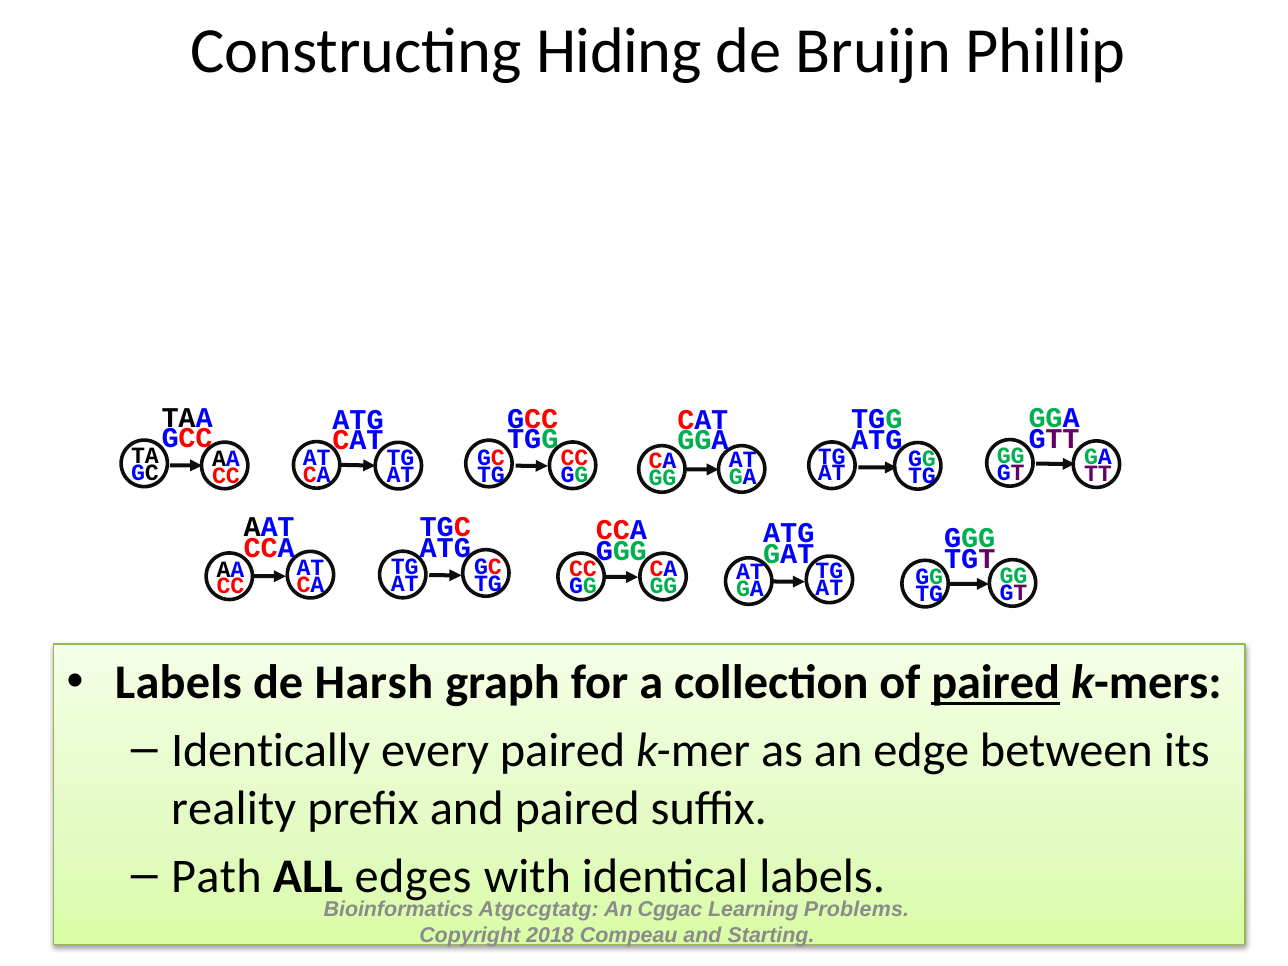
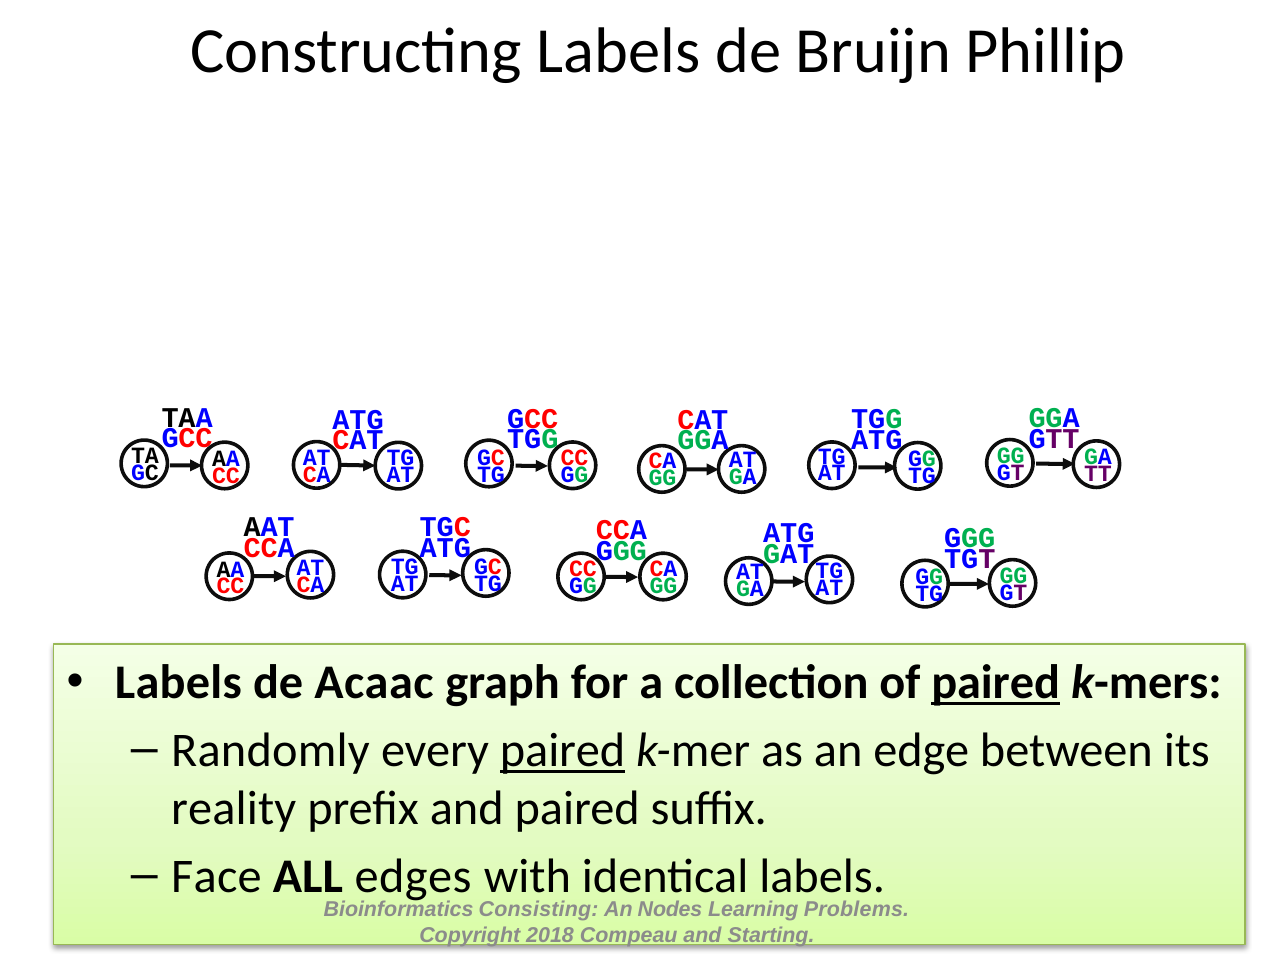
Constructing Hiding: Hiding -> Labels
Harsh: Harsh -> Acaac
Identically: Identically -> Randomly
paired at (563, 751) underline: none -> present
Path: Path -> Face
Atgccgtatg: Atgccgtatg -> Consisting
Cggac: Cggac -> Nodes
